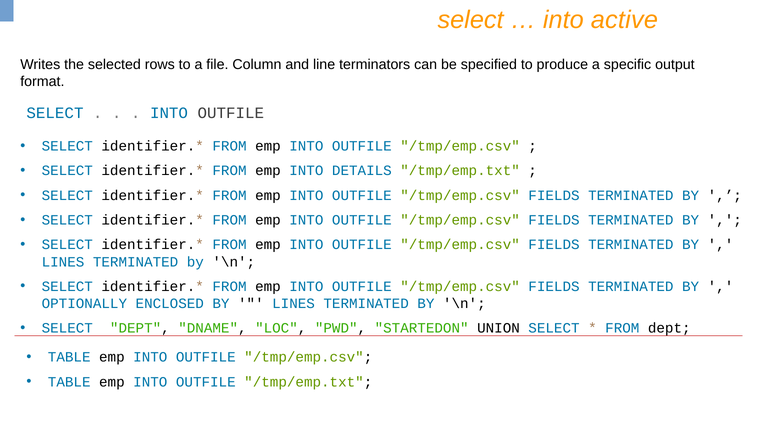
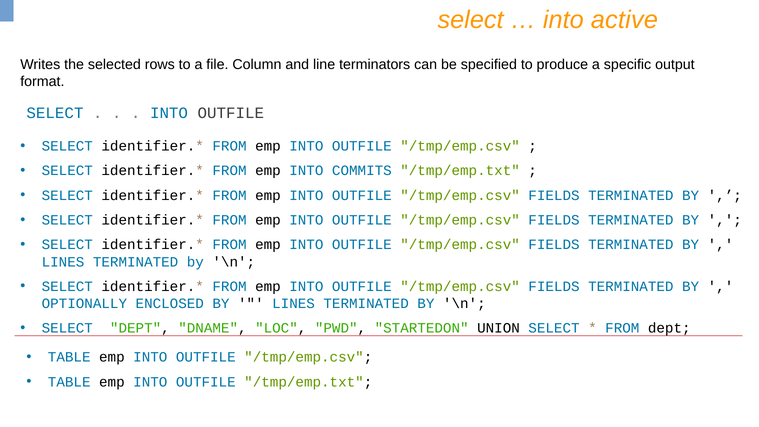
DETAILS: DETAILS -> COMMITS
